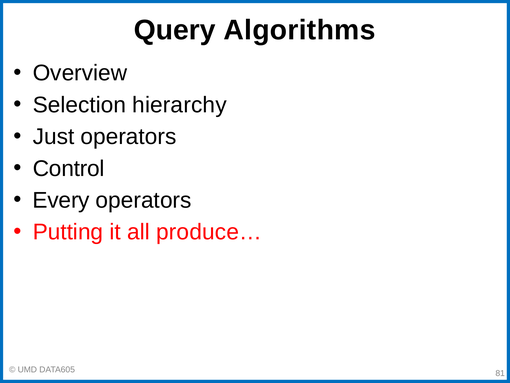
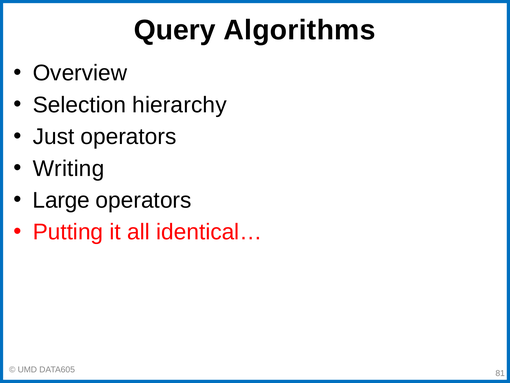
Control: Control -> Writing
Every: Every -> Large
produce…: produce… -> identical…
